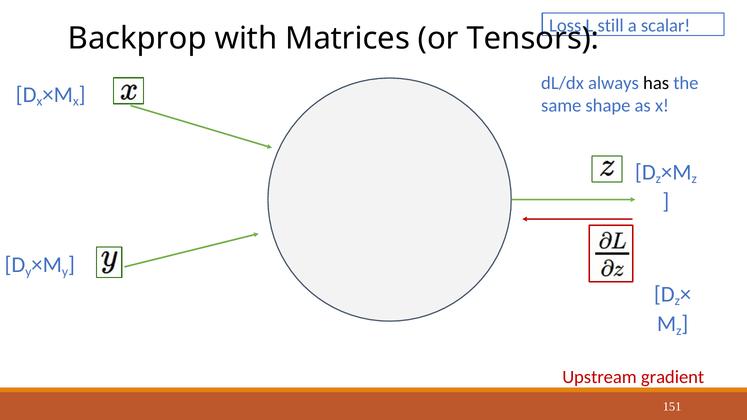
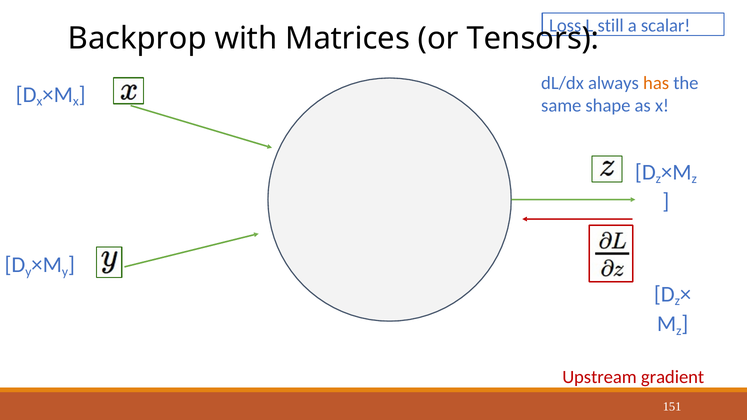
has colour: black -> orange
